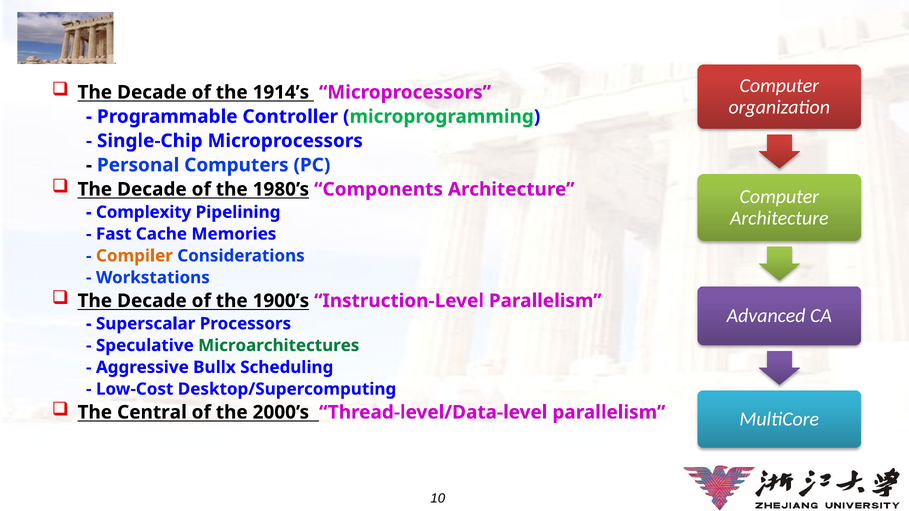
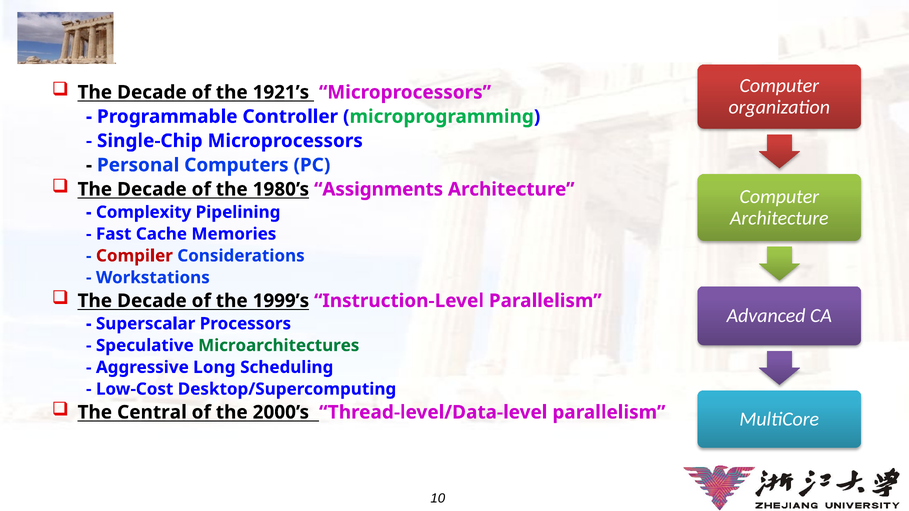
1914’s: 1914’s -> 1921’s
Components: Components -> Assignments
Compiler colour: orange -> red
1900’s: 1900’s -> 1999’s
Bullx: Bullx -> Long
